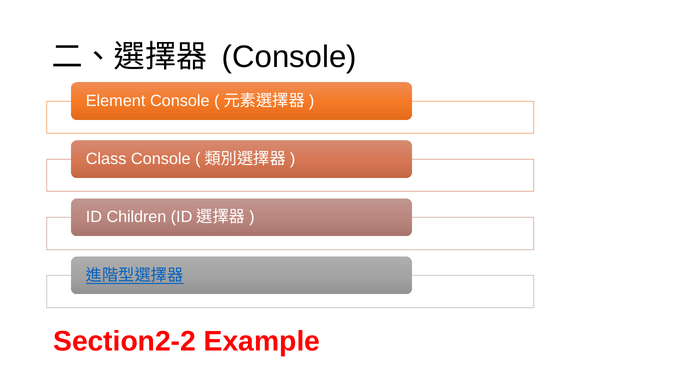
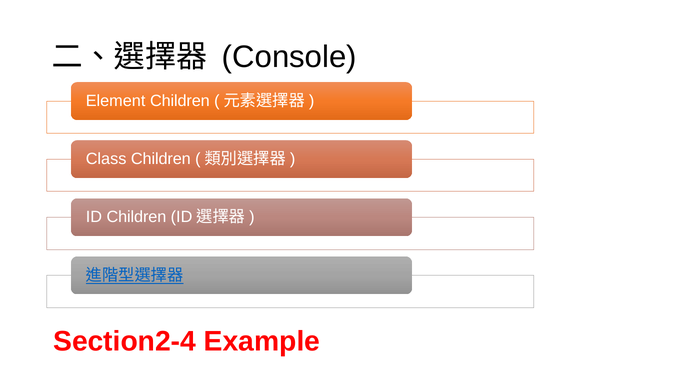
Console at (180, 101): Console -> Children
Console at (161, 159): Console -> Children
Section2-2: Section2-2 -> Section2-4
